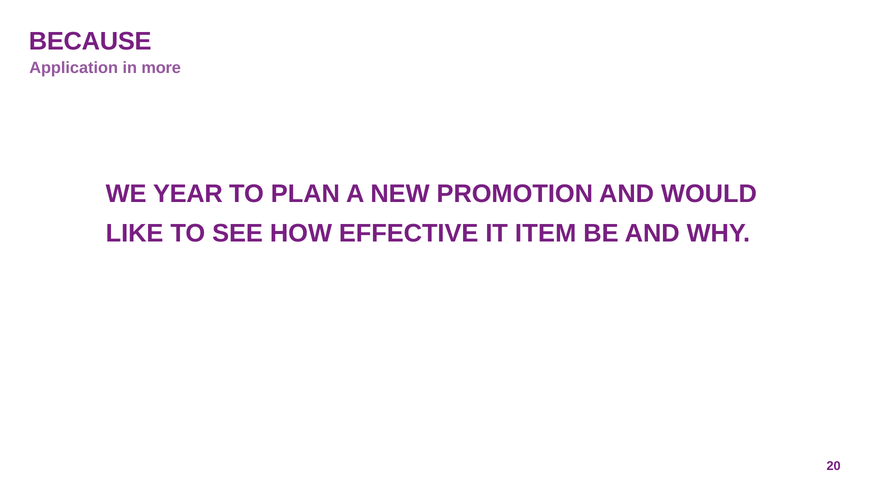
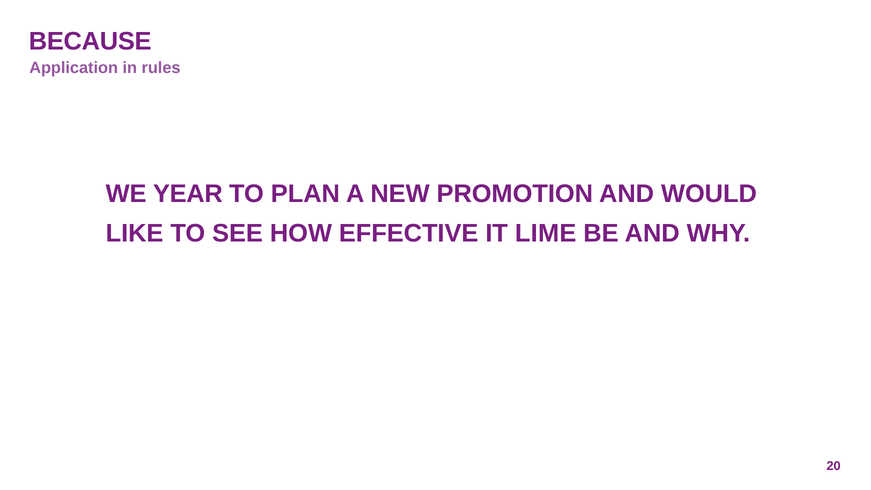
more: more -> rules
ITEM: ITEM -> LIME
